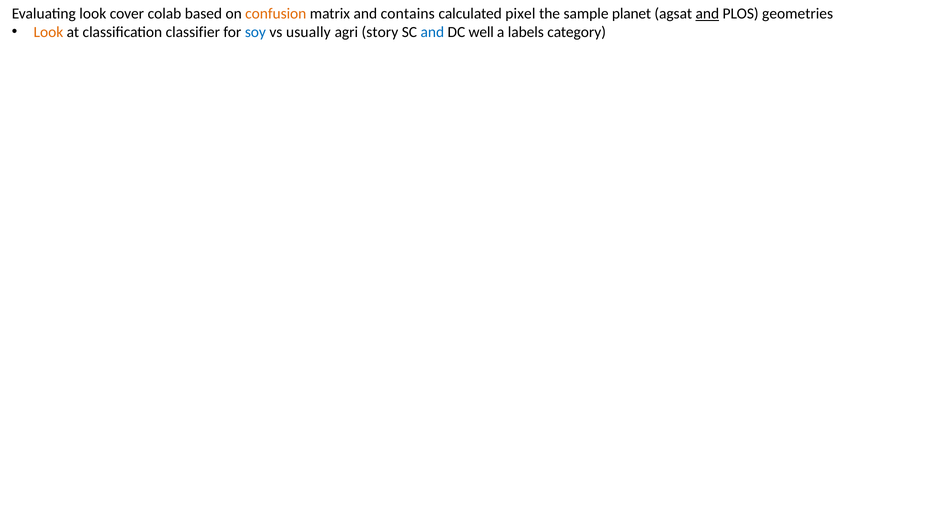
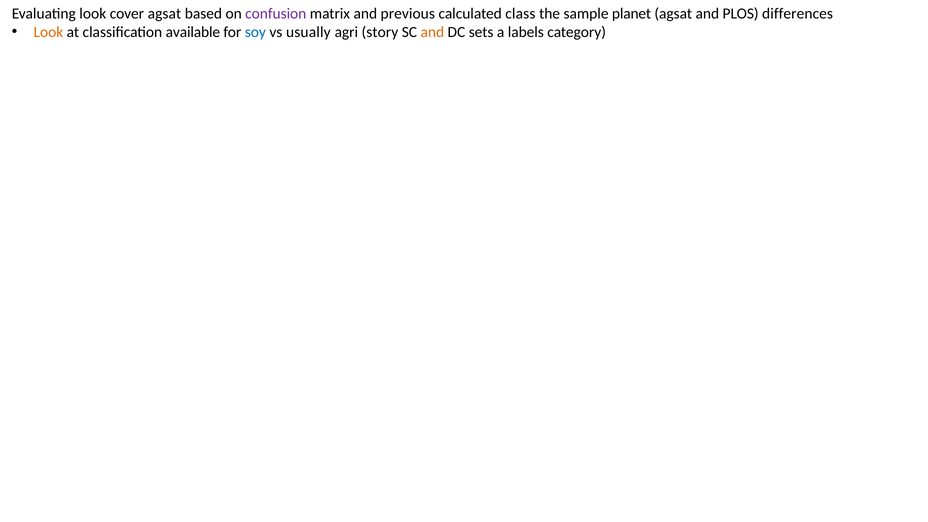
cover colab: colab -> agsat
confusion colour: orange -> purple
contains: contains -> previous
pixel: pixel -> class
and at (707, 14) underline: present -> none
geometries: geometries -> differences
classifier: classifier -> available
and at (432, 32) colour: blue -> orange
well: well -> sets
